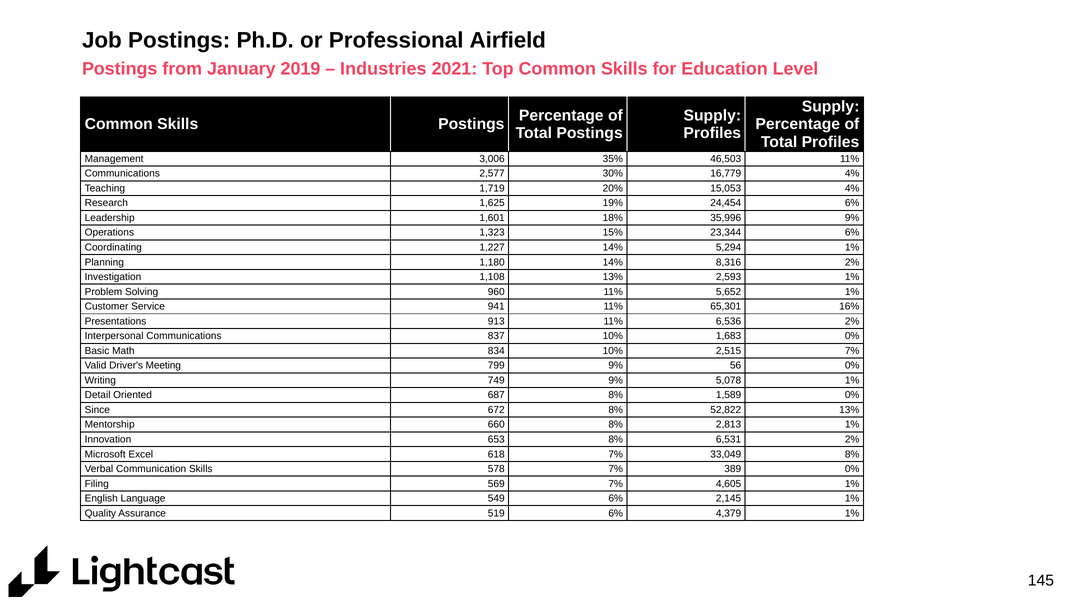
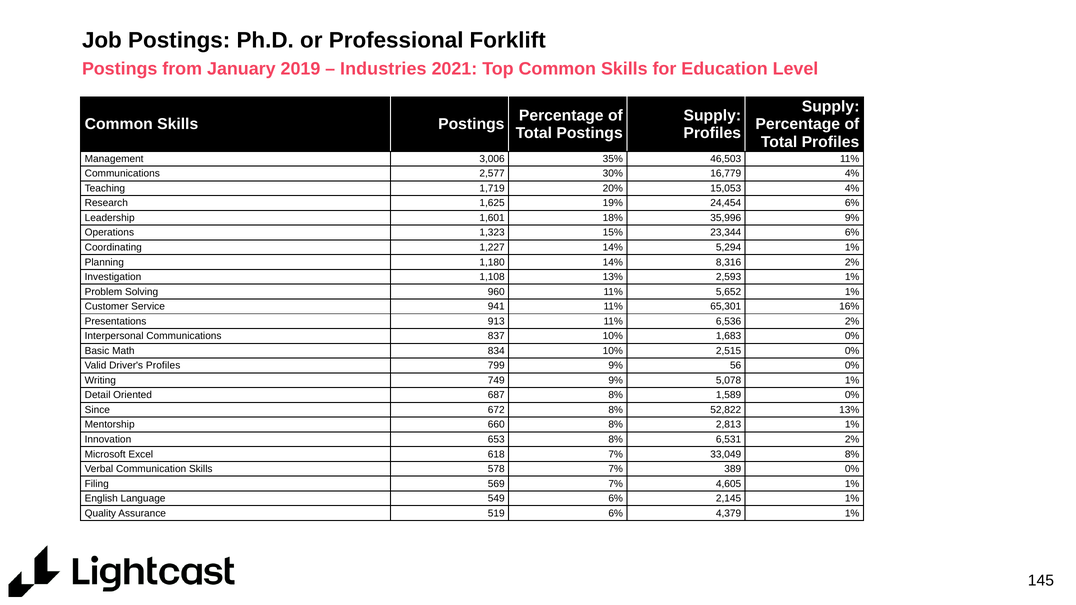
Airfield: Airfield -> Forklift
2,515 7%: 7% -> 0%
Driver's Meeting: Meeting -> Profiles
